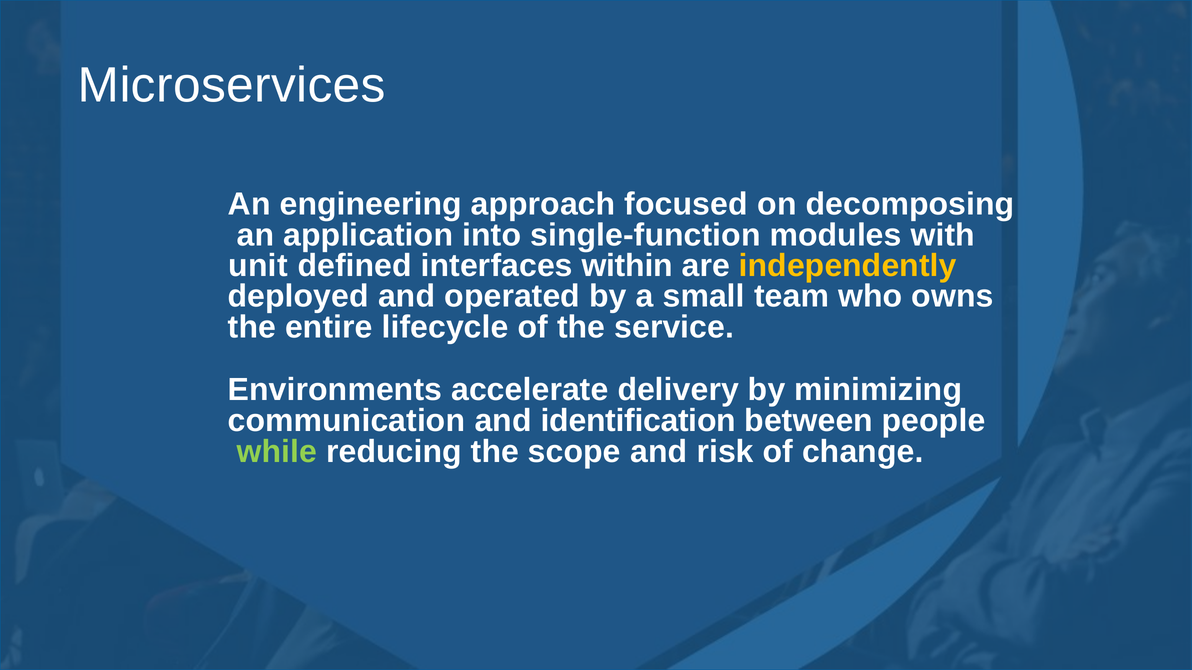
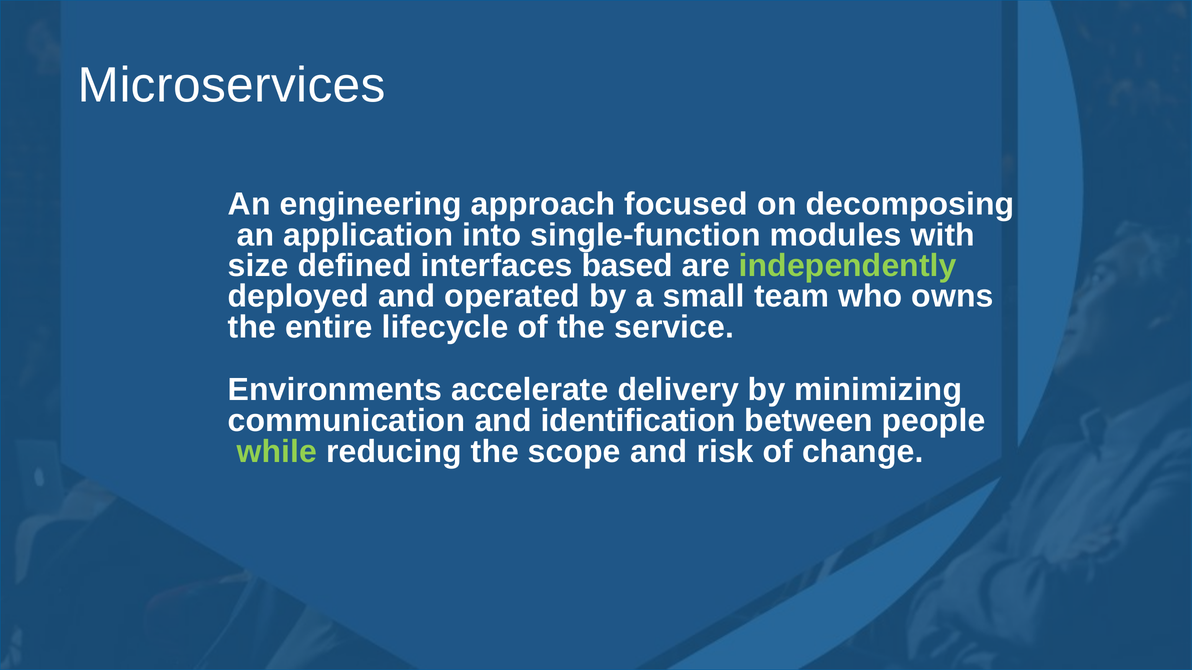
unit: unit -> size
within: within -> based
independently colour: yellow -> light green
